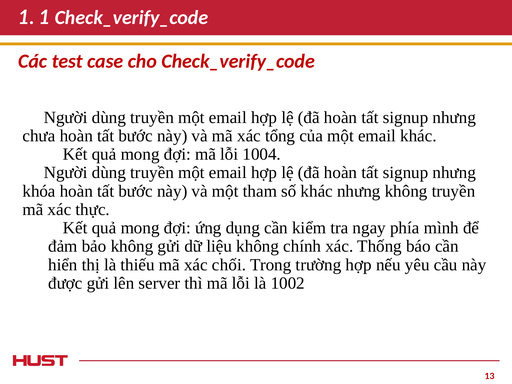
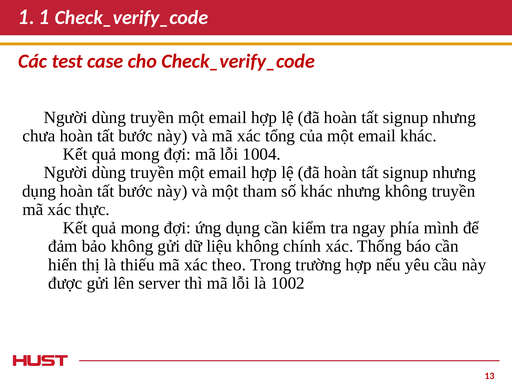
khóa at (39, 191): khóa -> dụng
chối: chối -> theo
